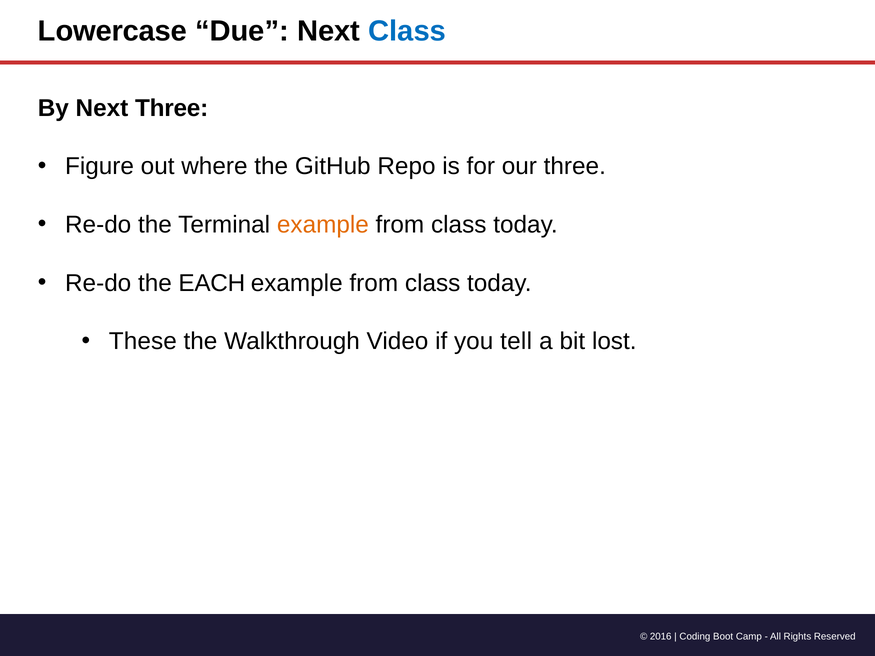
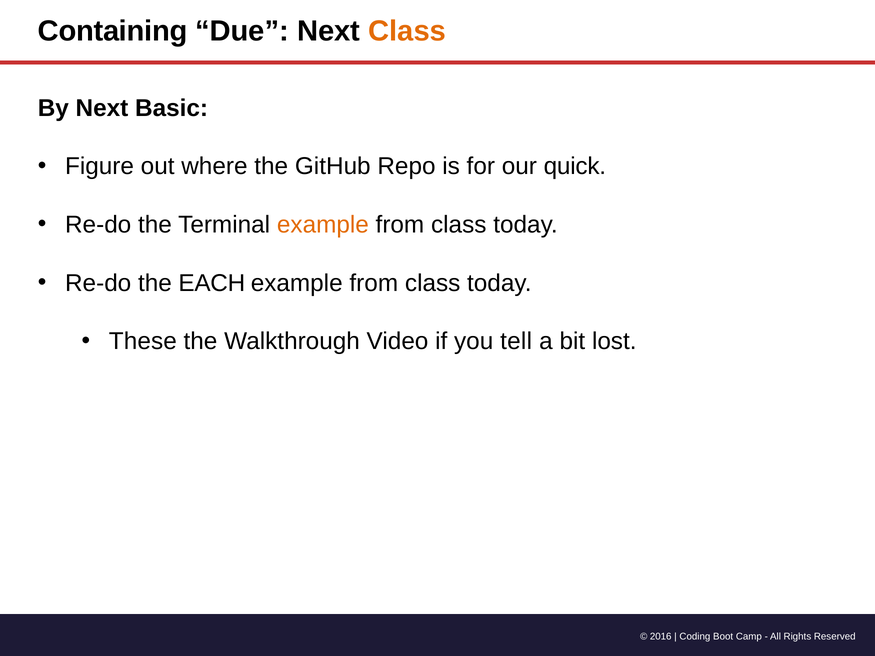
Lowercase: Lowercase -> Containing
Class at (407, 31) colour: blue -> orange
Next Three: Three -> Basic
our three: three -> quick
